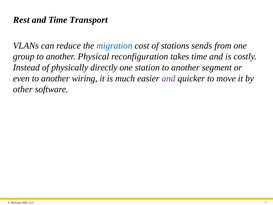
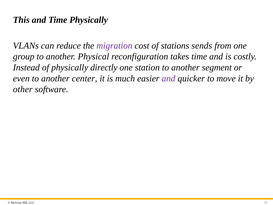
Rest: Rest -> This
Time Transport: Transport -> Physically
migration colour: blue -> purple
wiring: wiring -> center
